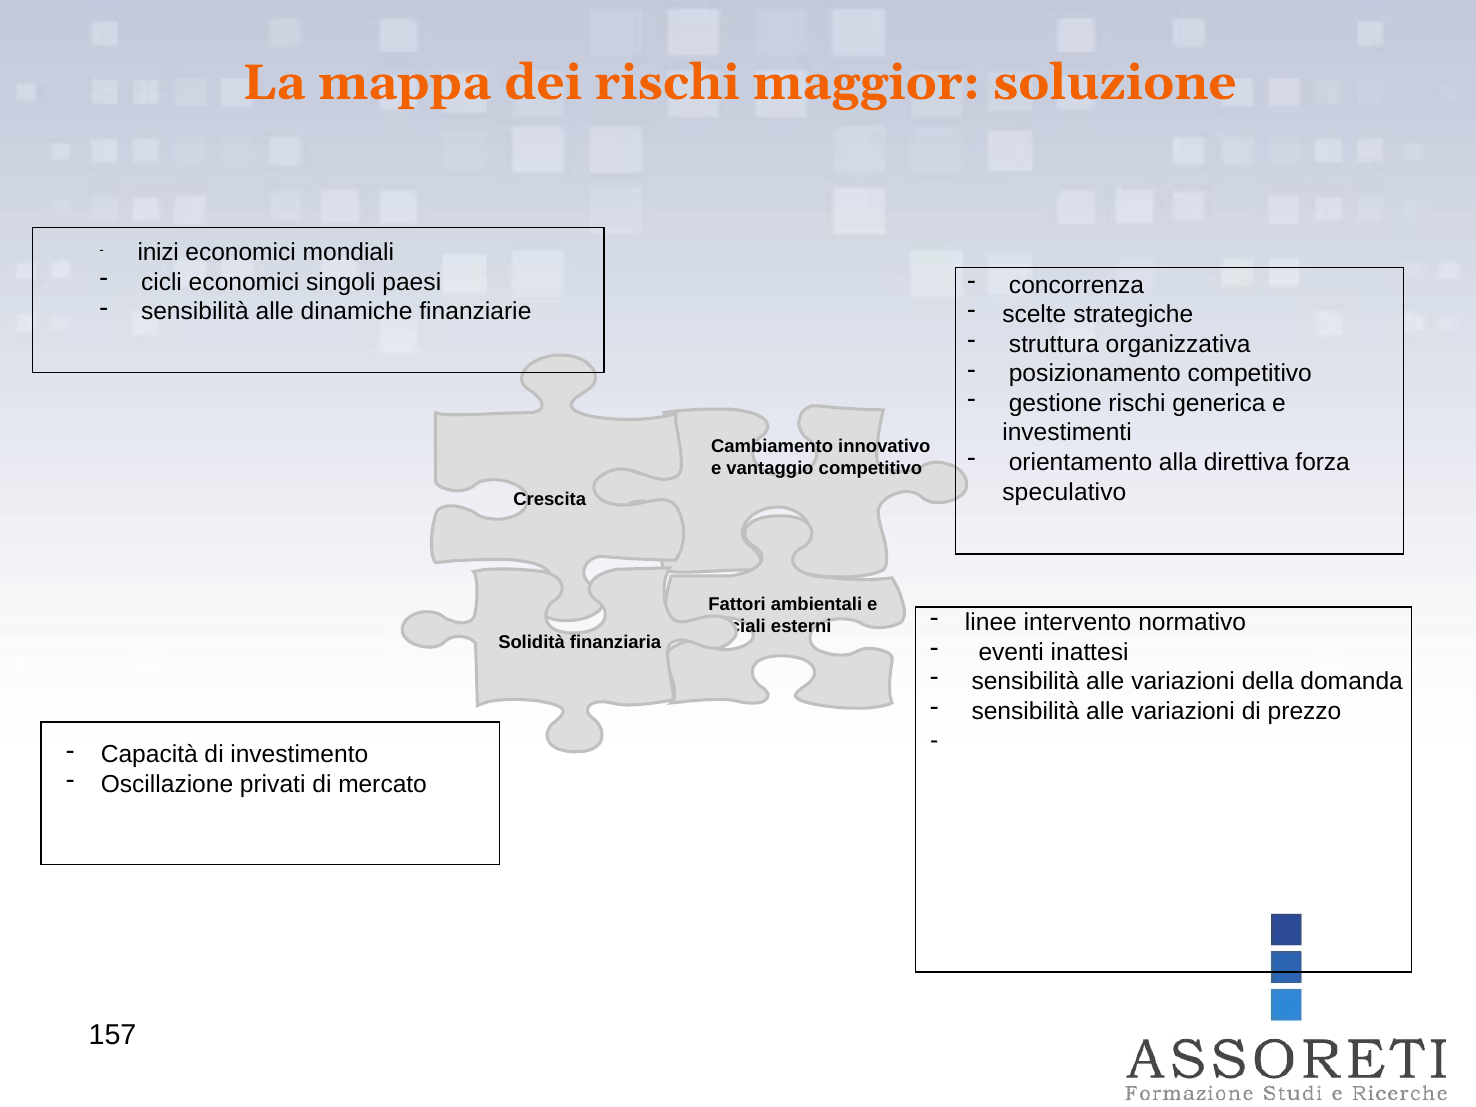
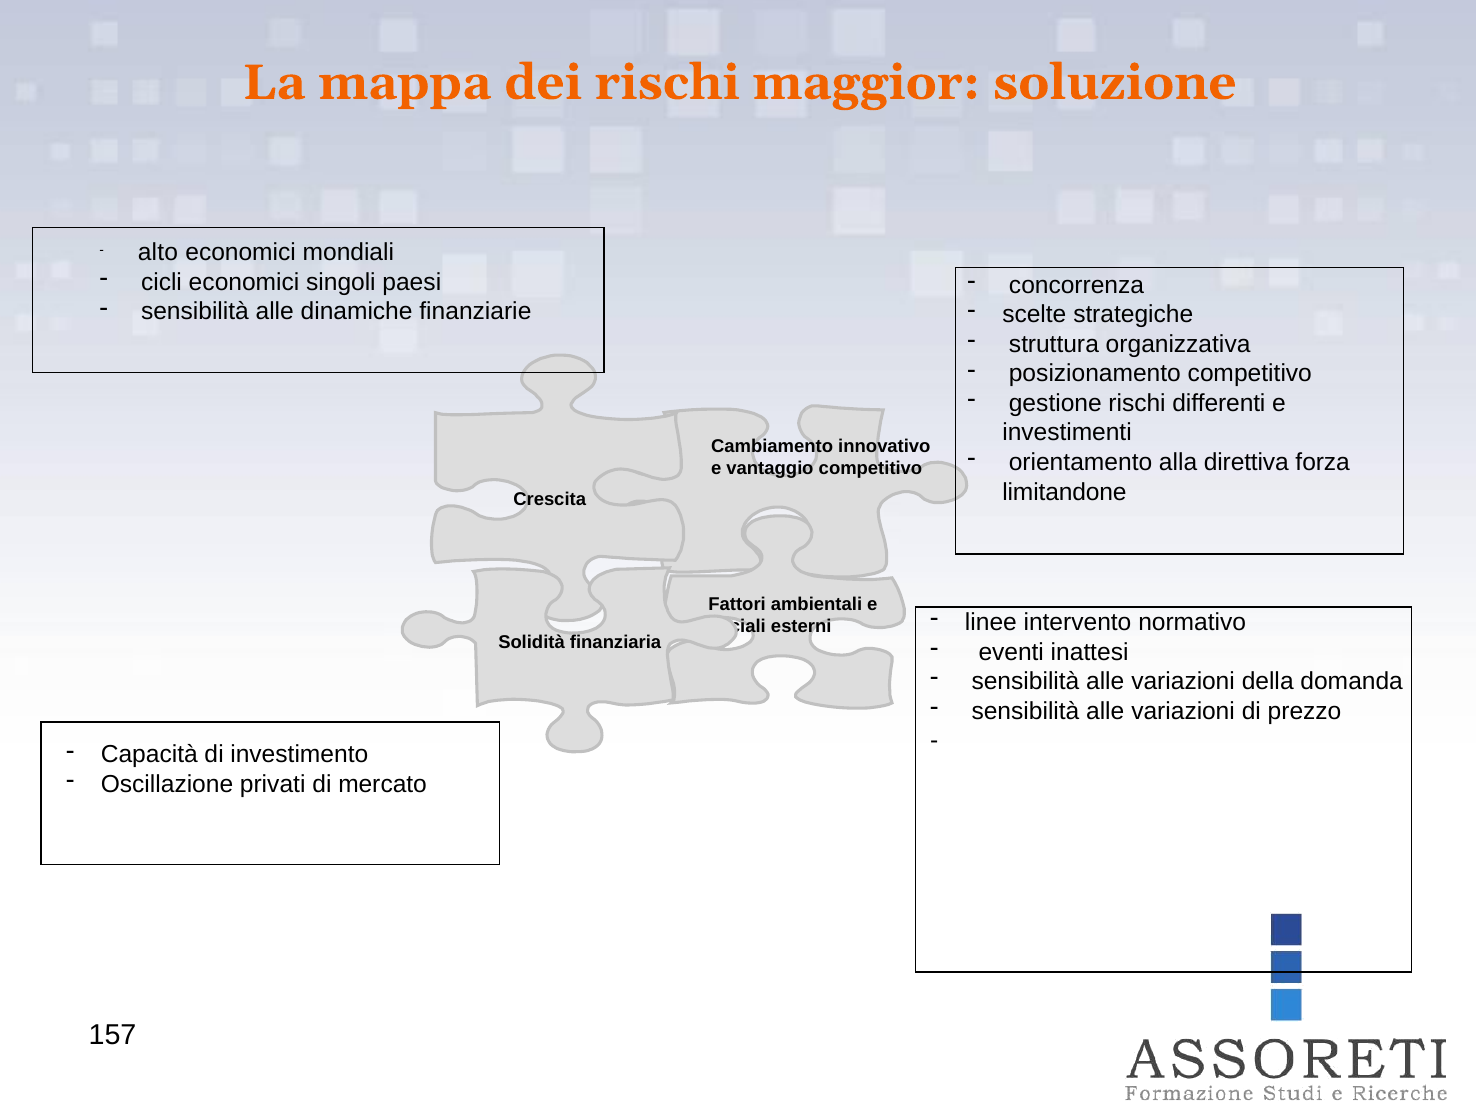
inizi: inizi -> alto
generica: generica -> differenti
speculativo: speculativo -> limitandone
